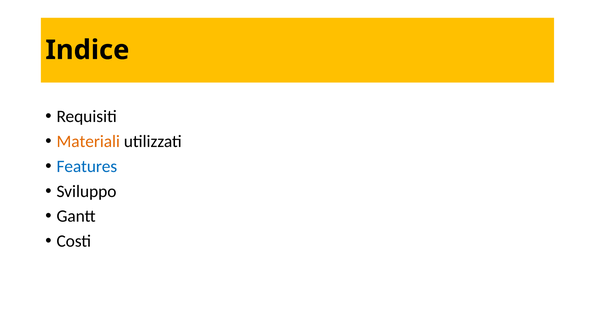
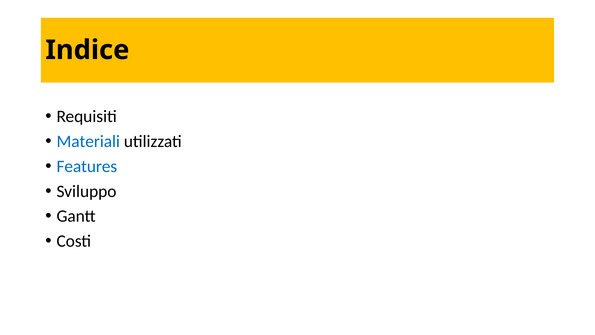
Materiali colour: orange -> blue
